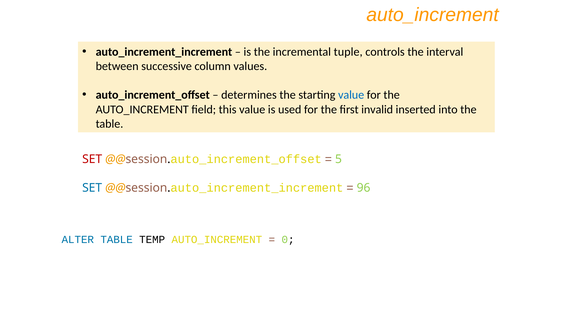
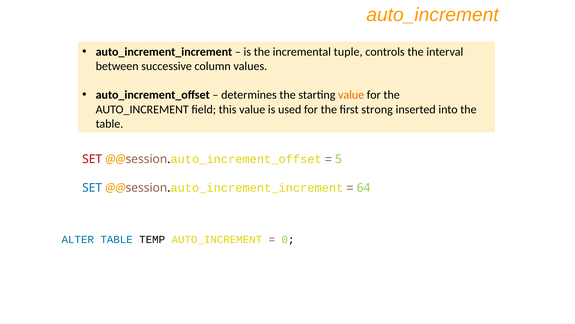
value at (351, 95) colour: blue -> orange
invalid: invalid -> strong
96: 96 -> 64
